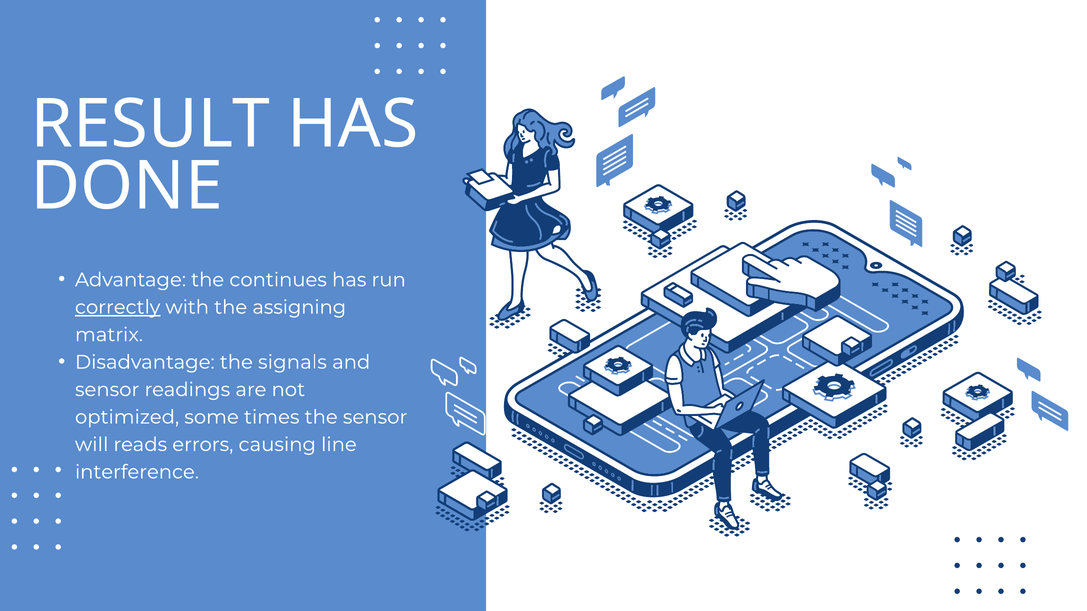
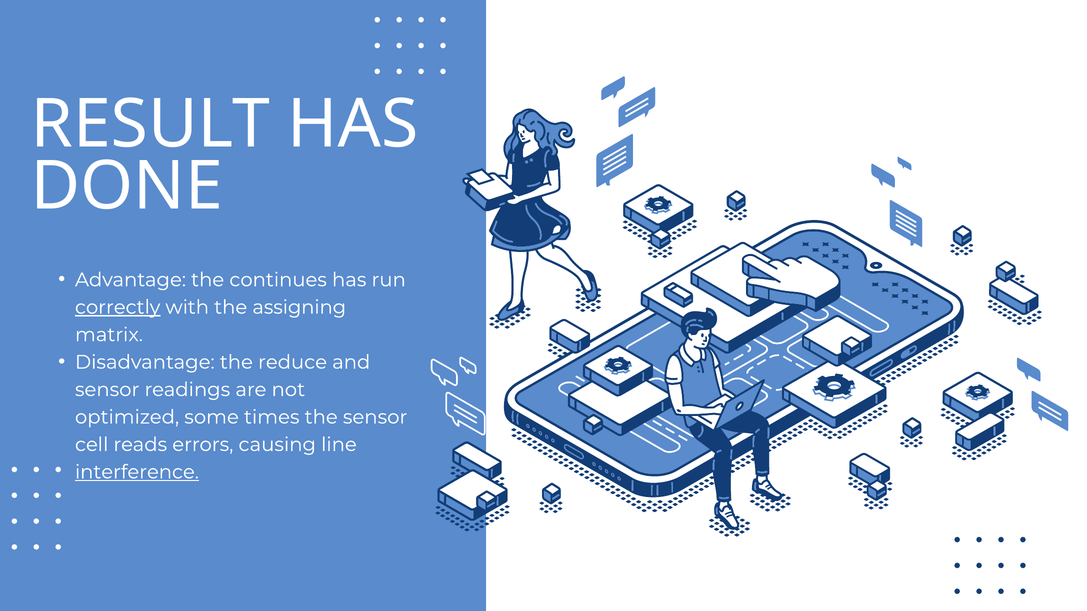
signals: signals -> reduce
will: will -> cell
interference underline: none -> present
